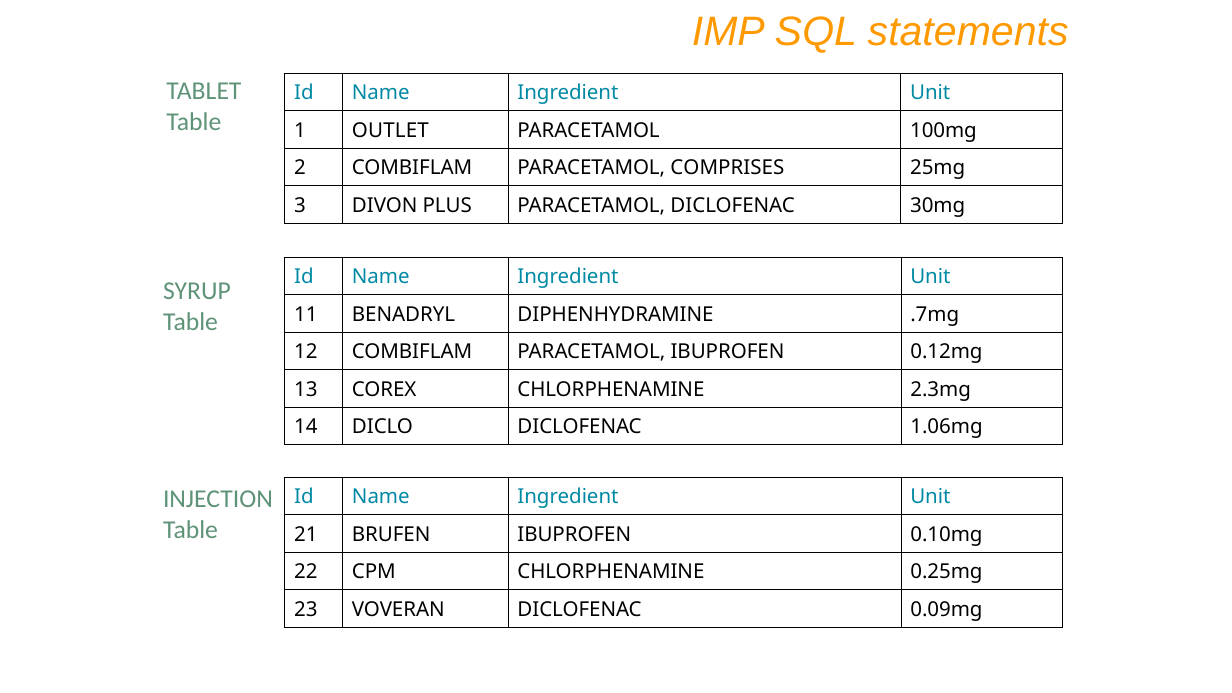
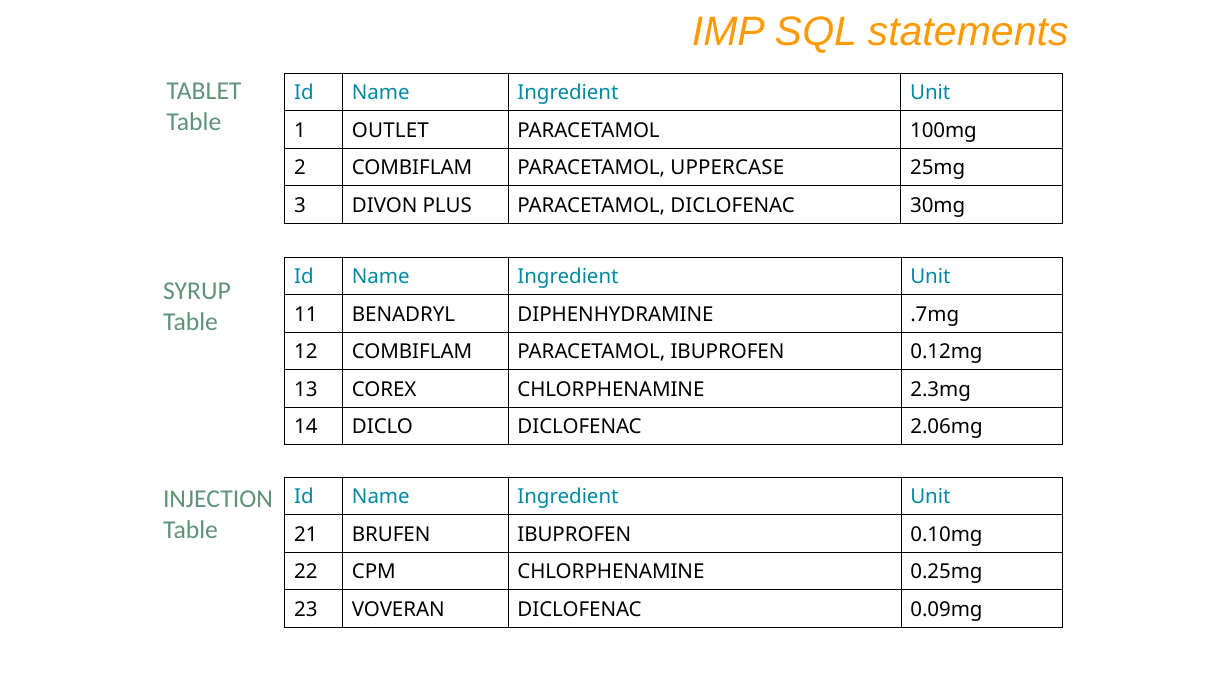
COMPRISES: COMPRISES -> UPPERCASE
1.06mg: 1.06mg -> 2.06mg
